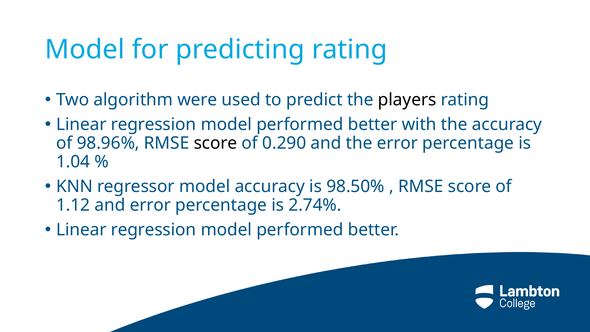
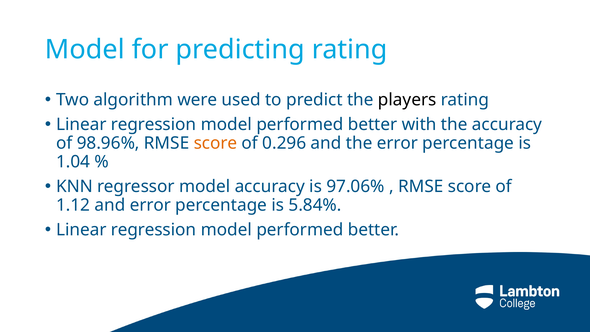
score at (215, 143) colour: black -> orange
0.290: 0.290 -> 0.296
98.50%: 98.50% -> 97.06%
2.74%: 2.74% -> 5.84%
